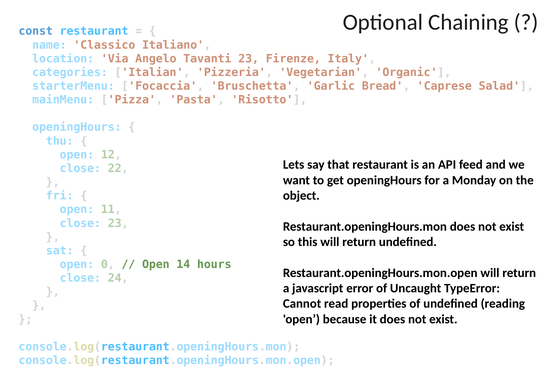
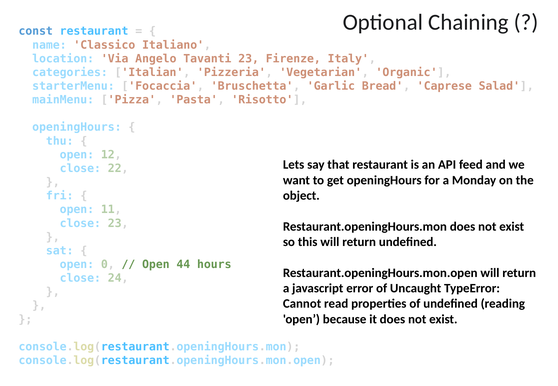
14: 14 -> 44
